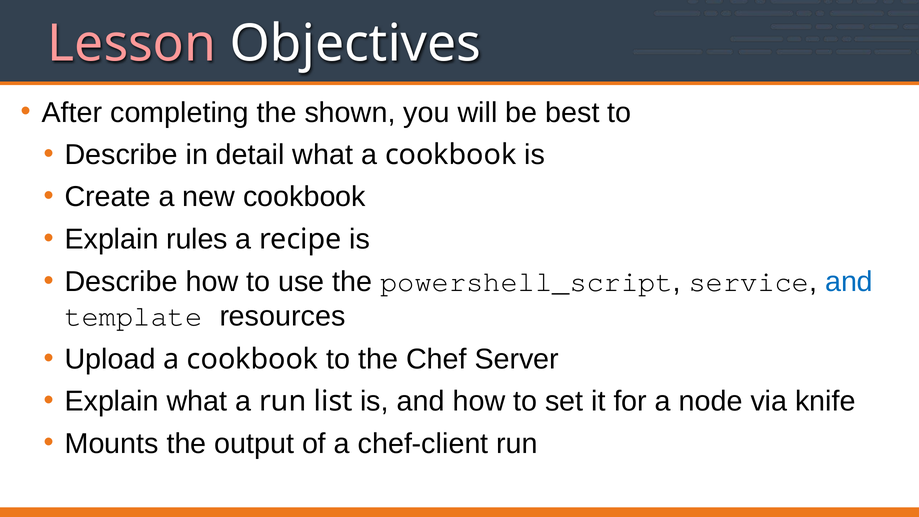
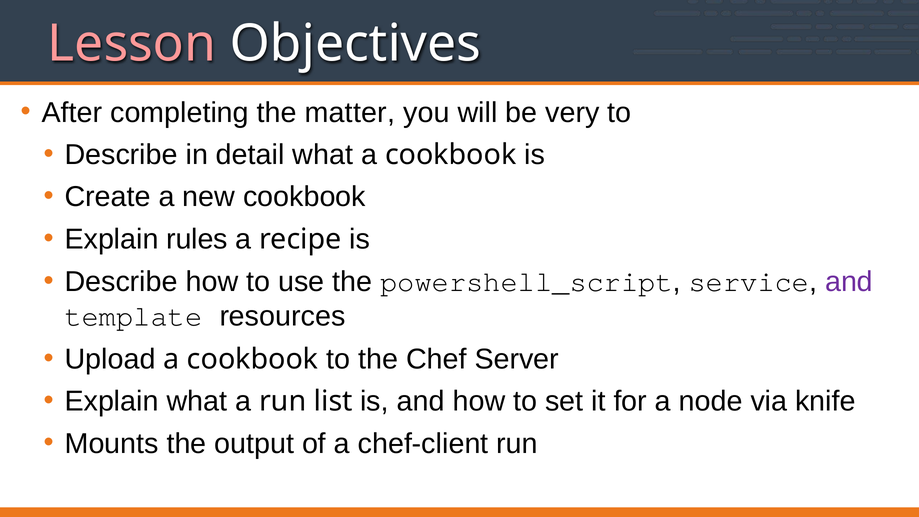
shown: shown -> matter
best: best -> very
and at (849, 282) colour: blue -> purple
